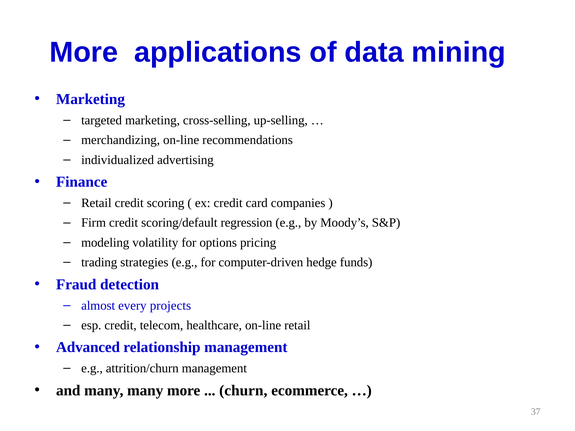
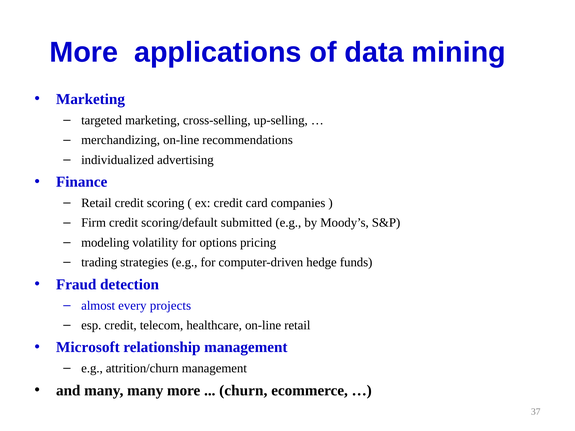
regression: regression -> submitted
Advanced: Advanced -> Microsoft
